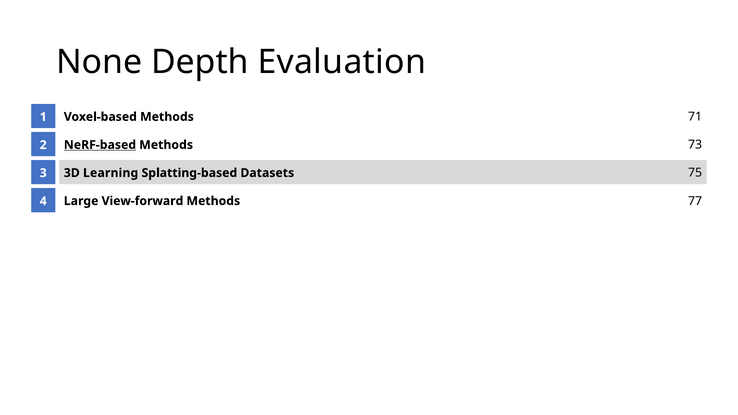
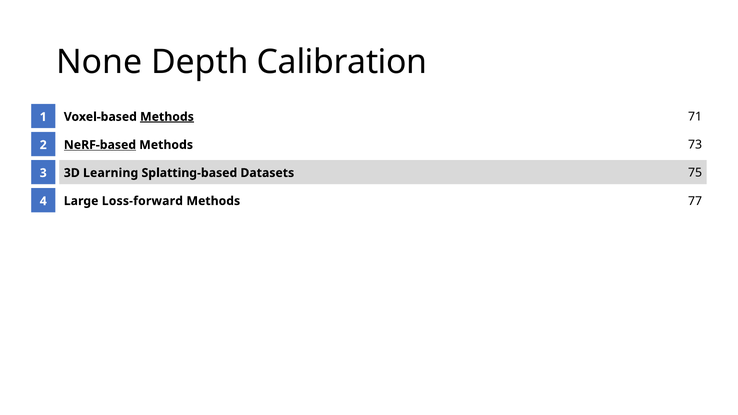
Evaluation: Evaluation -> Calibration
Methods at (167, 117) underline: none -> present
View-forward: View-forward -> Loss-forward
